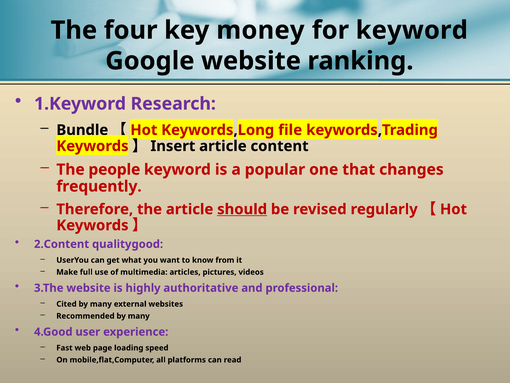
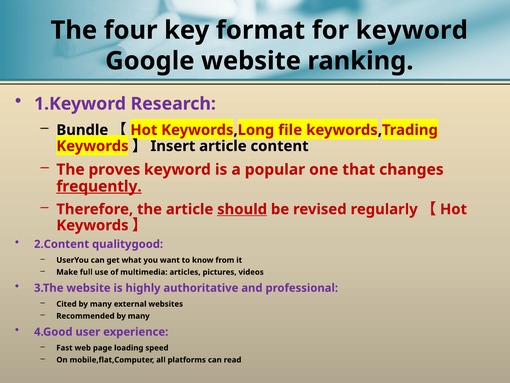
money: money -> format
people: people -> proves
frequently underline: none -> present
